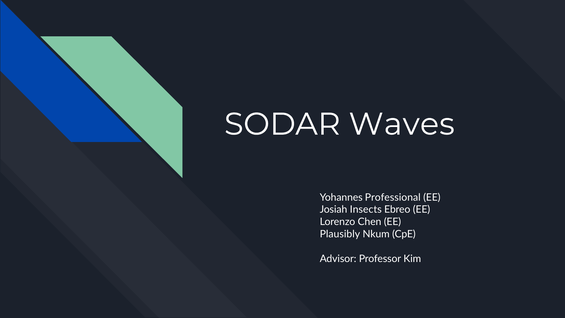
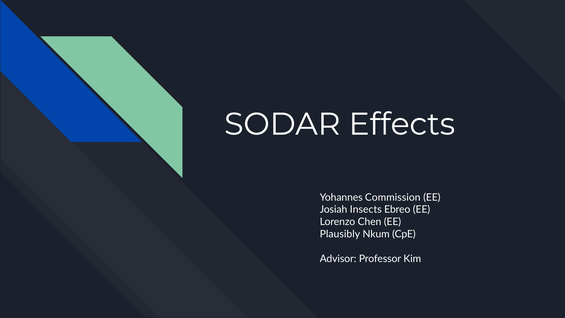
Waves: Waves -> Effects
Professional: Professional -> Commission
